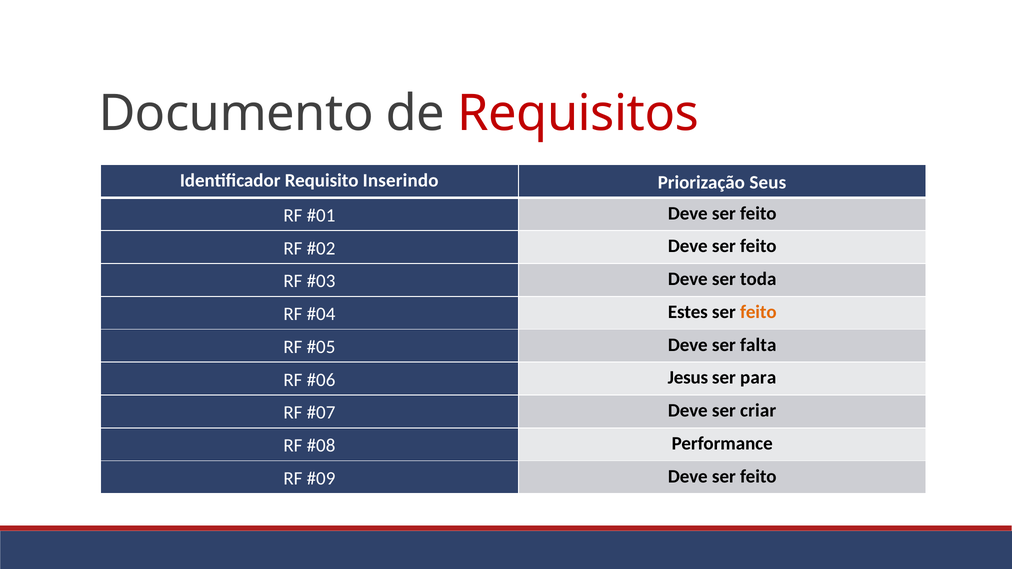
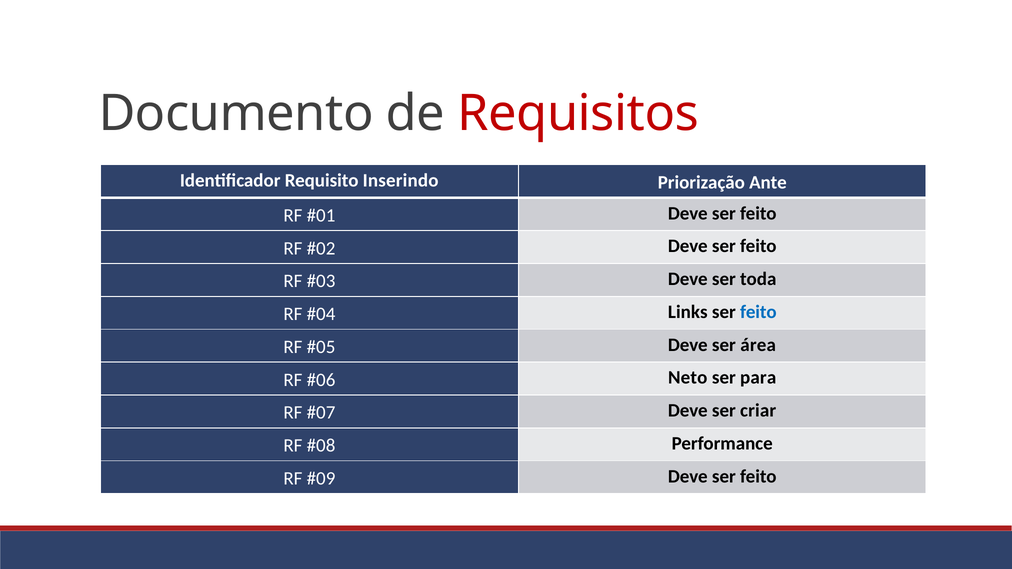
Seus: Seus -> Ante
Estes: Estes -> Links
feito at (758, 312) colour: orange -> blue
falta: falta -> área
Jesus: Jesus -> Neto
